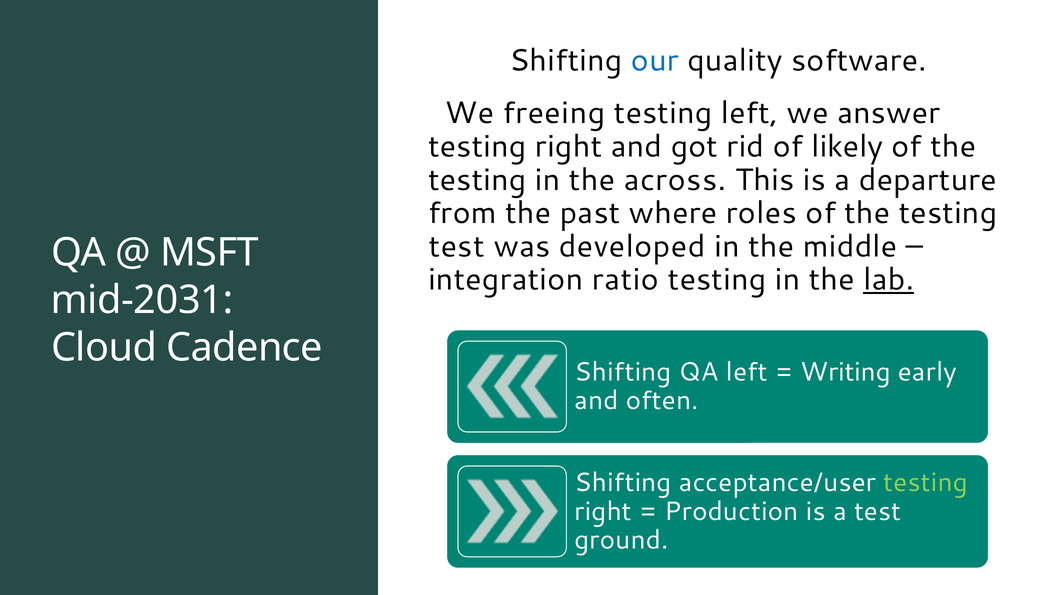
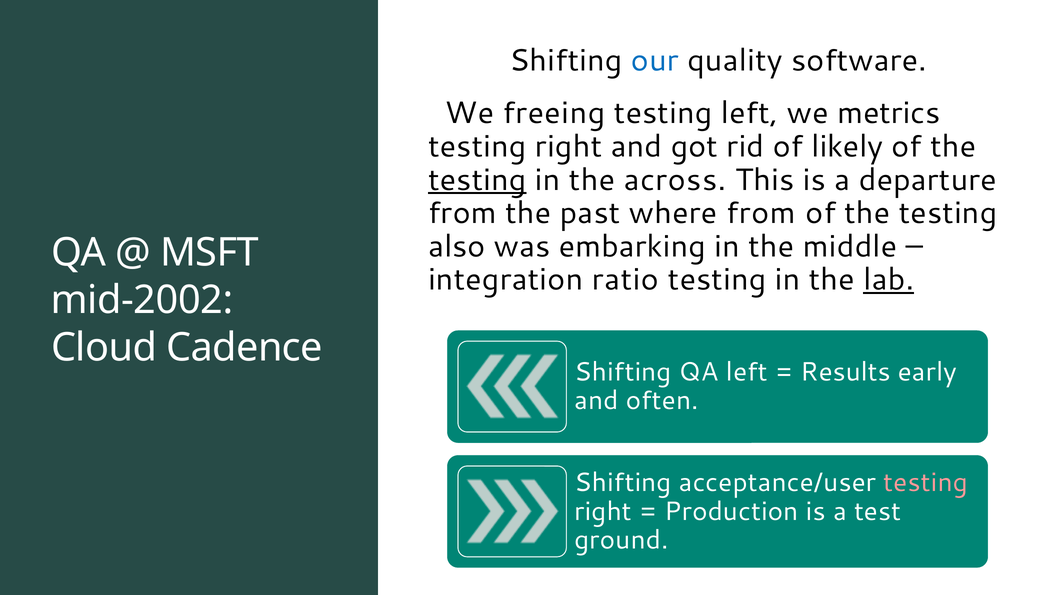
answer: answer -> metrics
testing at (477, 180) underline: none -> present
where roles: roles -> from
test at (457, 246): test -> also
developed: developed -> embarking
mid-2031: mid-2031 -> mid-2002
Writing: Writing -> Results
testing at (926, 483) colour: light green -> pink
